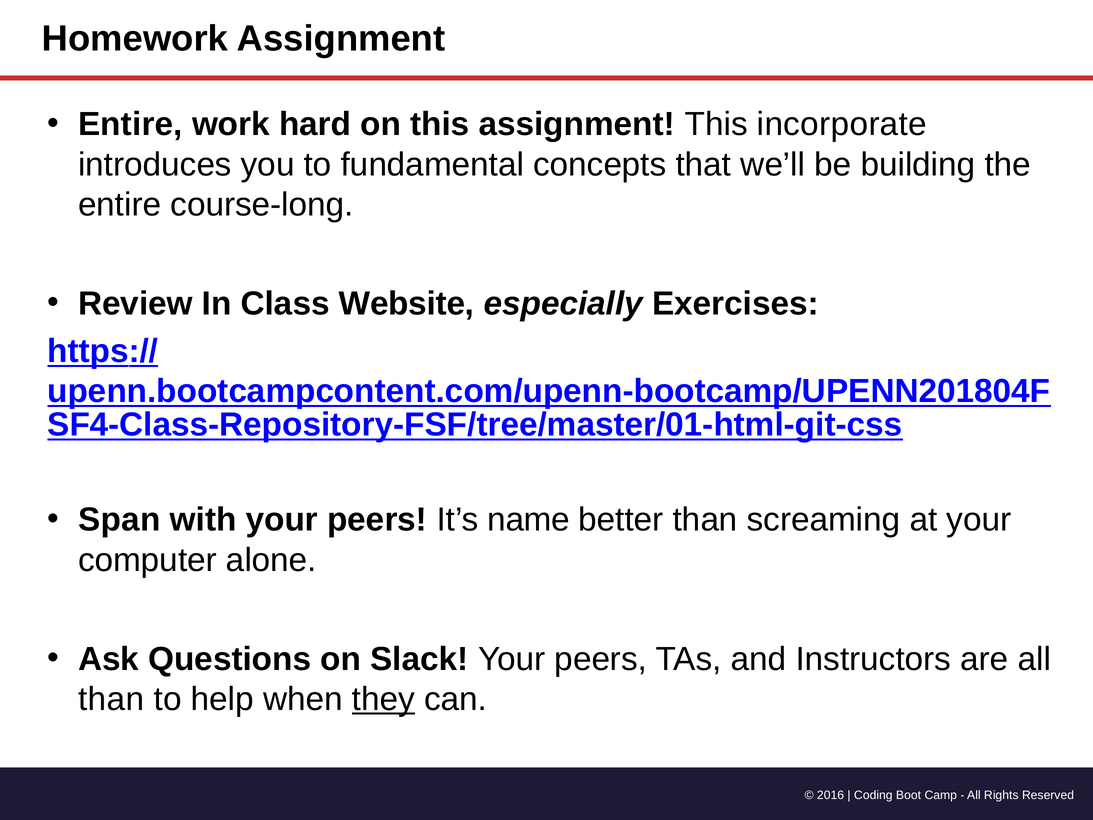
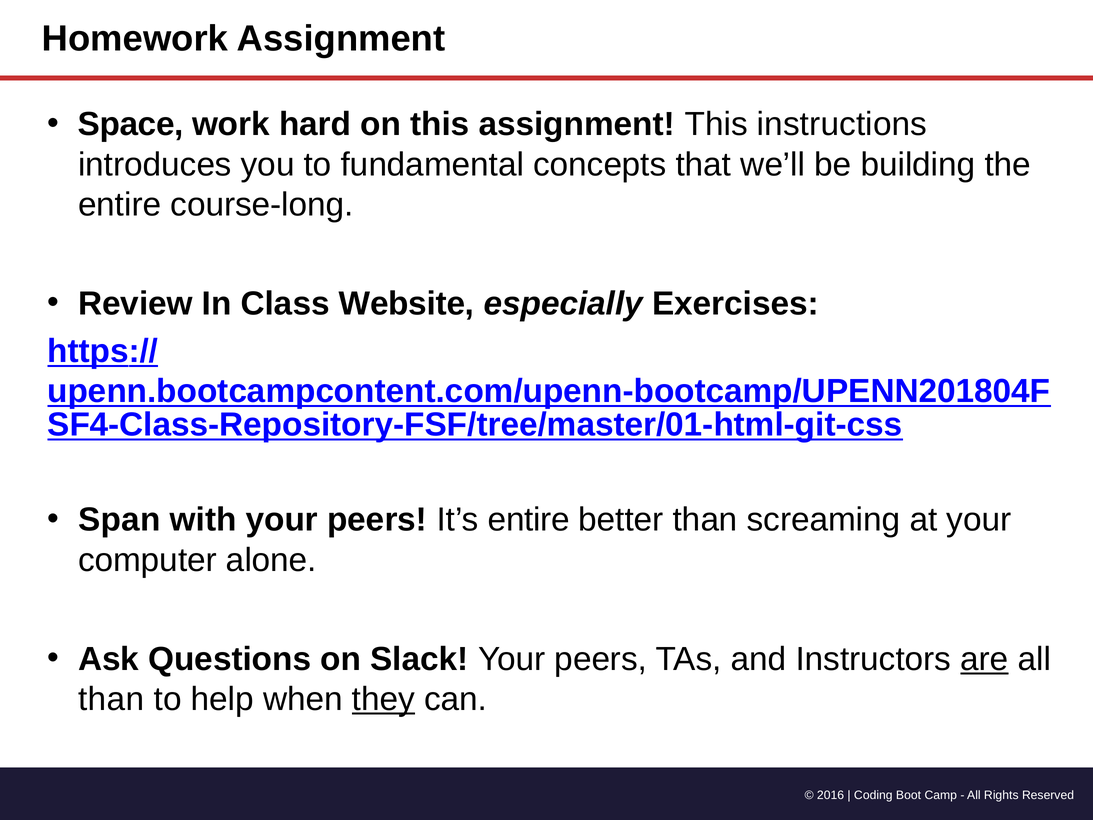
Entire at (130, 124): Entire -> Space
incorporate: incorporate -> instructions
It’s name: name -> entire
are underline: none -> present
